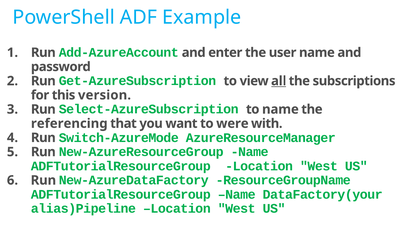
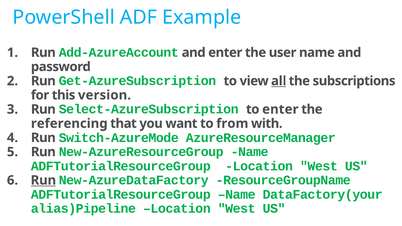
to name: name -> enter
were: were -> from
Run at (43, 180) underline: none -> present
